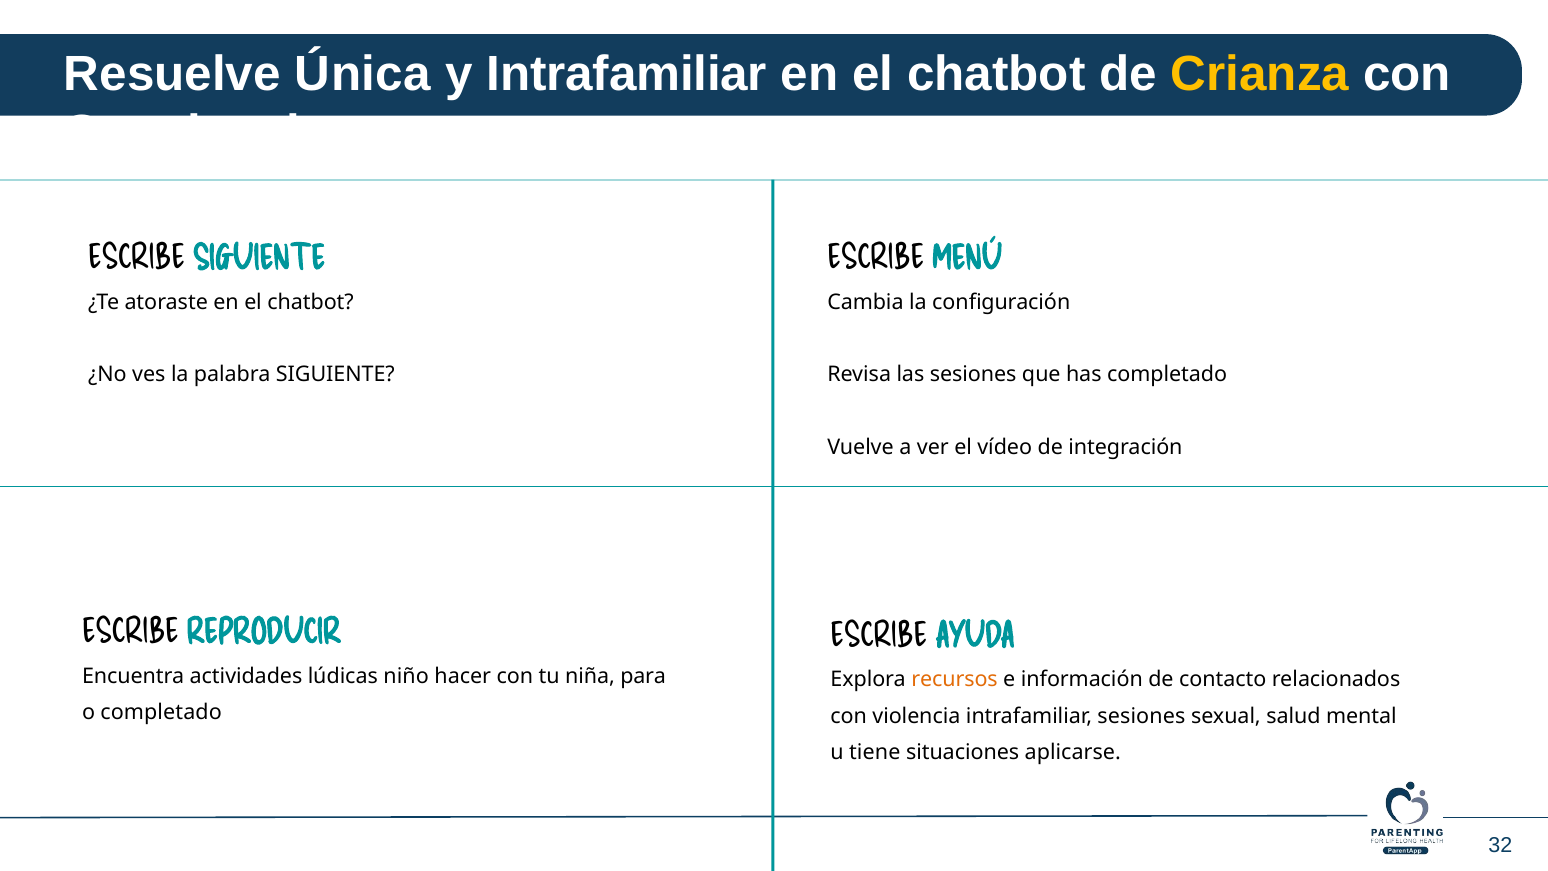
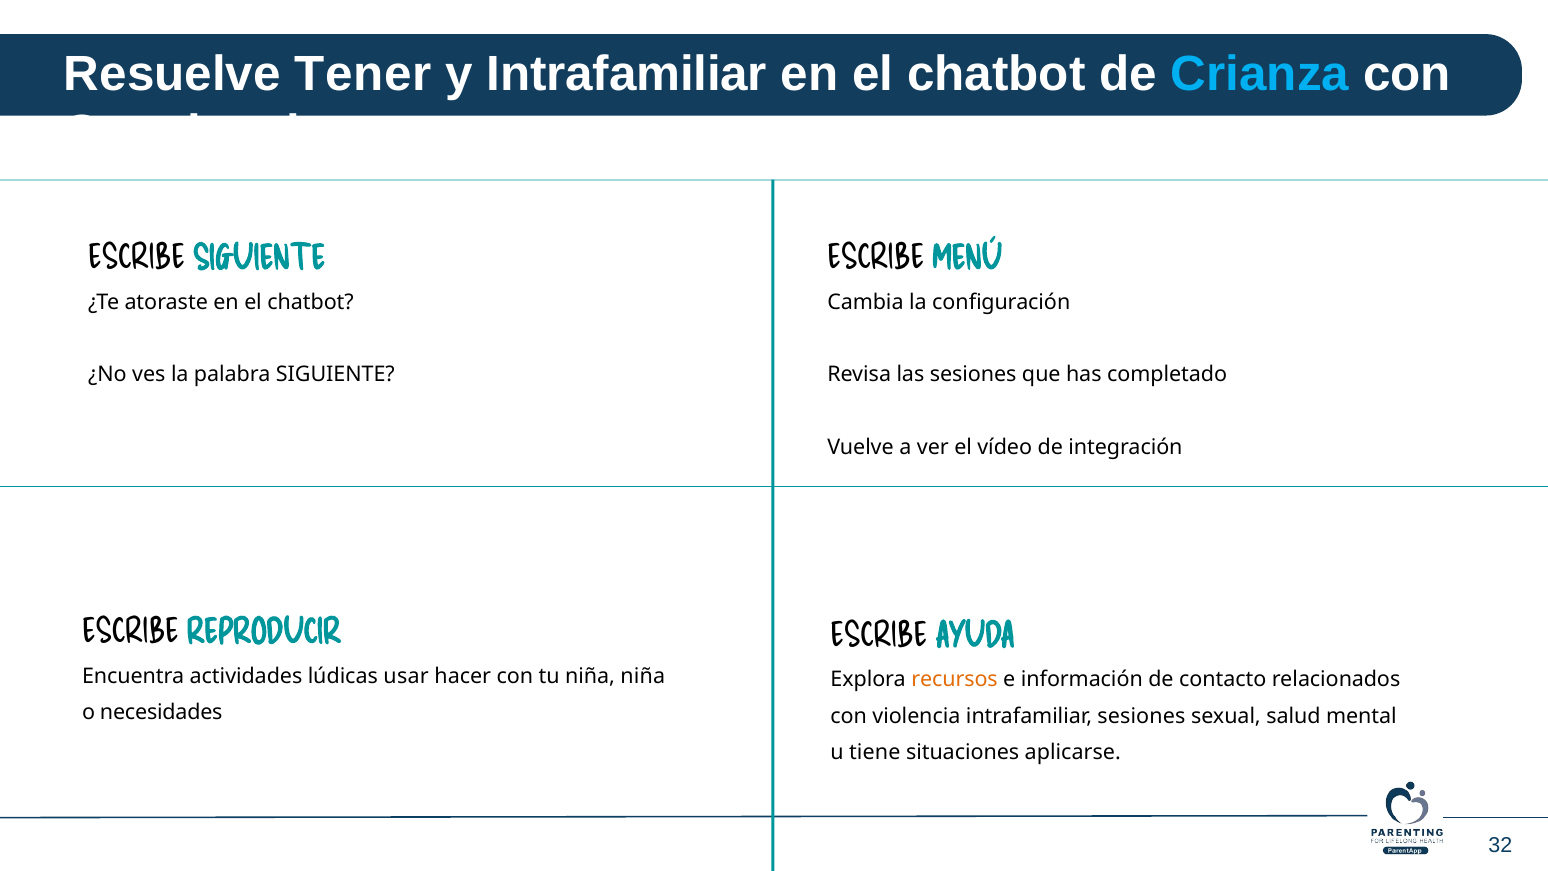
Única: Única -> Tener
Crianza colour: yellow -> light blue
niño: niño -> usar
niña para: para -> niña
o completado: completado -> necesidades
